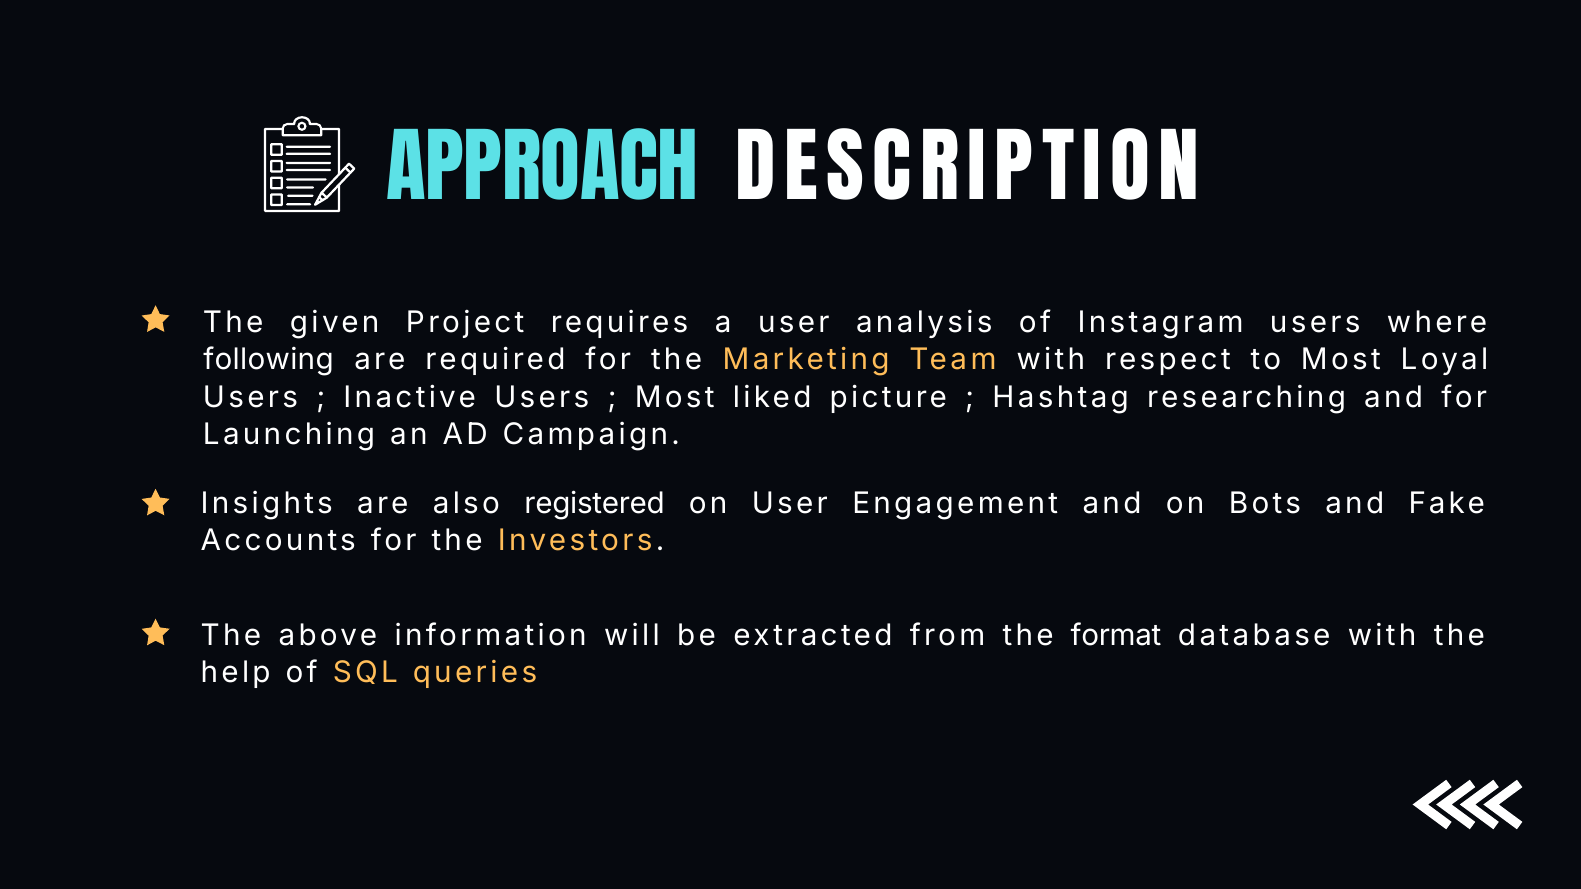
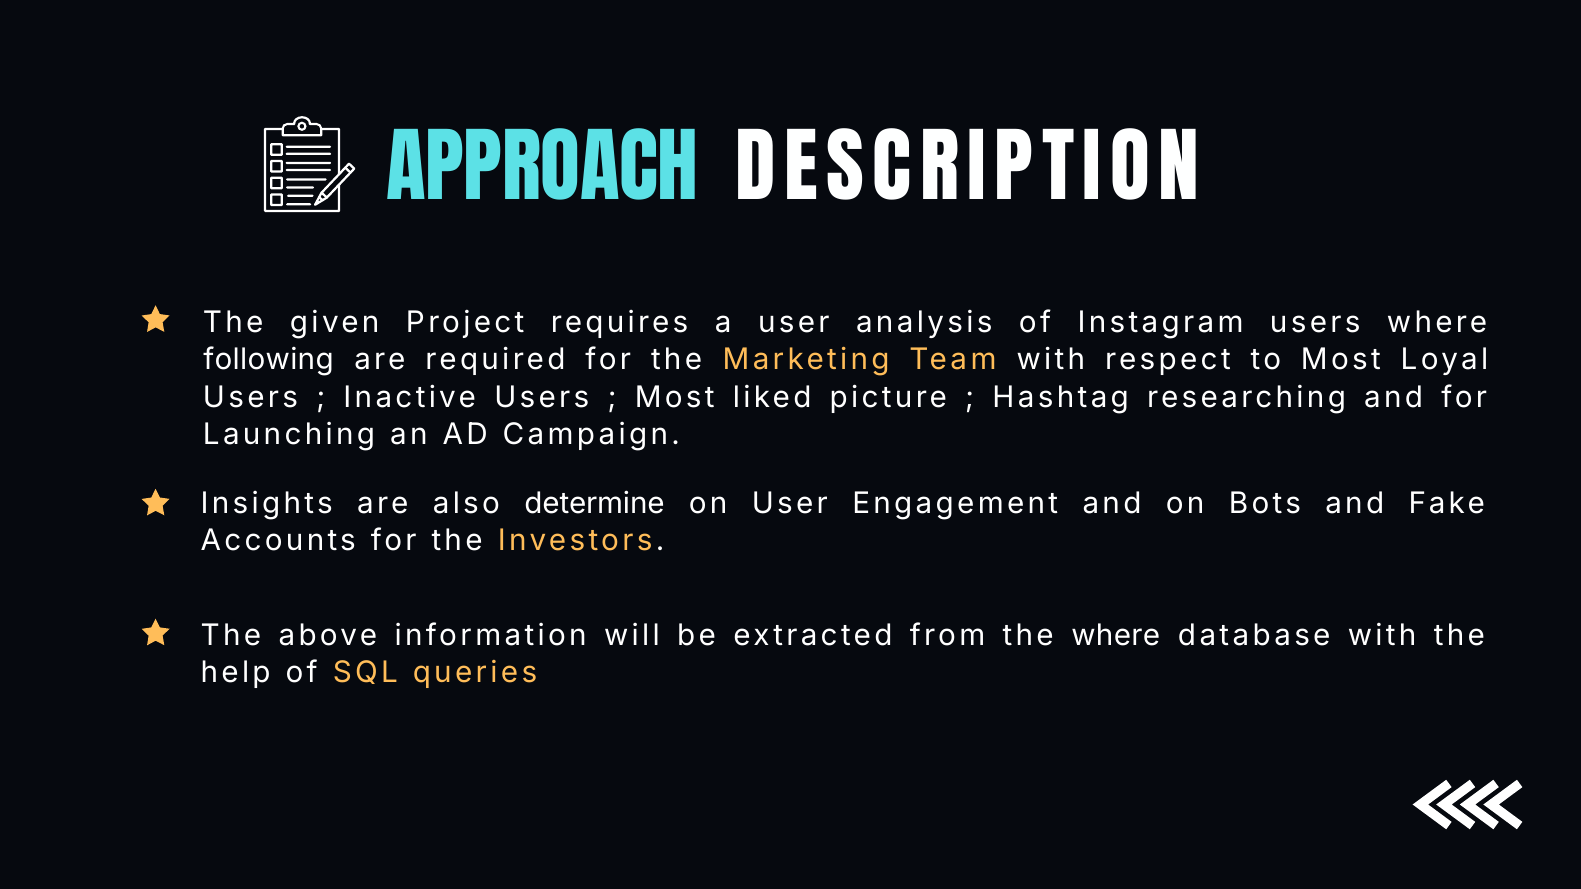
registered: registered -> determine
the format: format -> where
